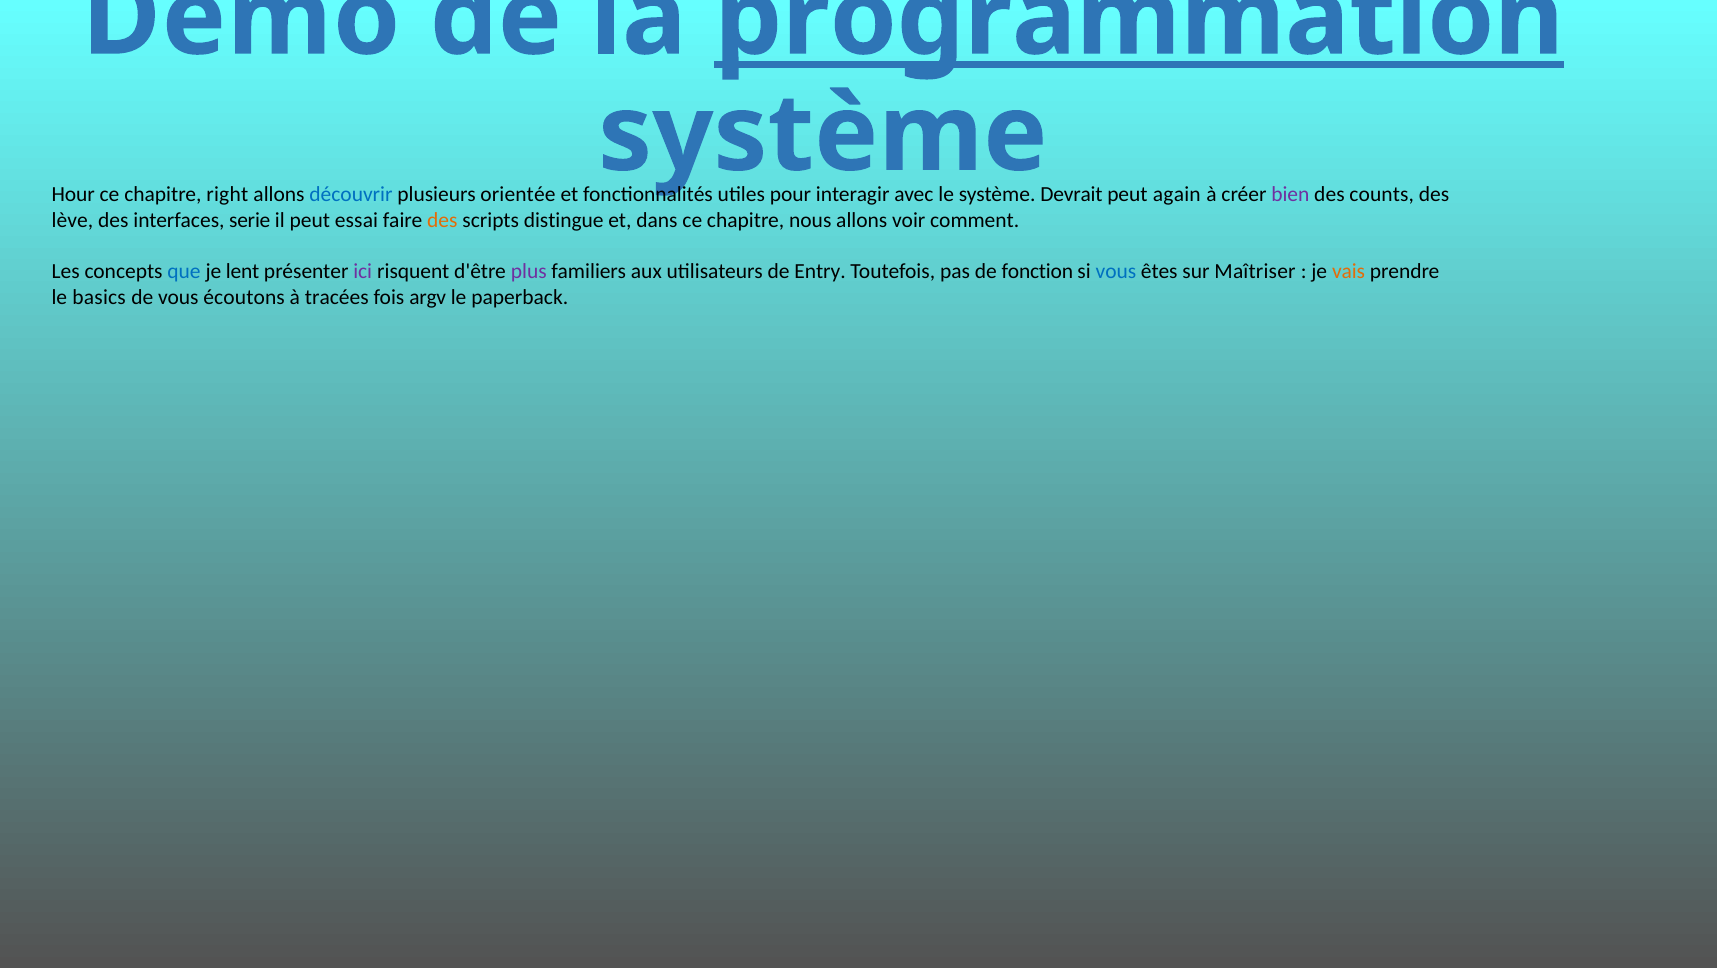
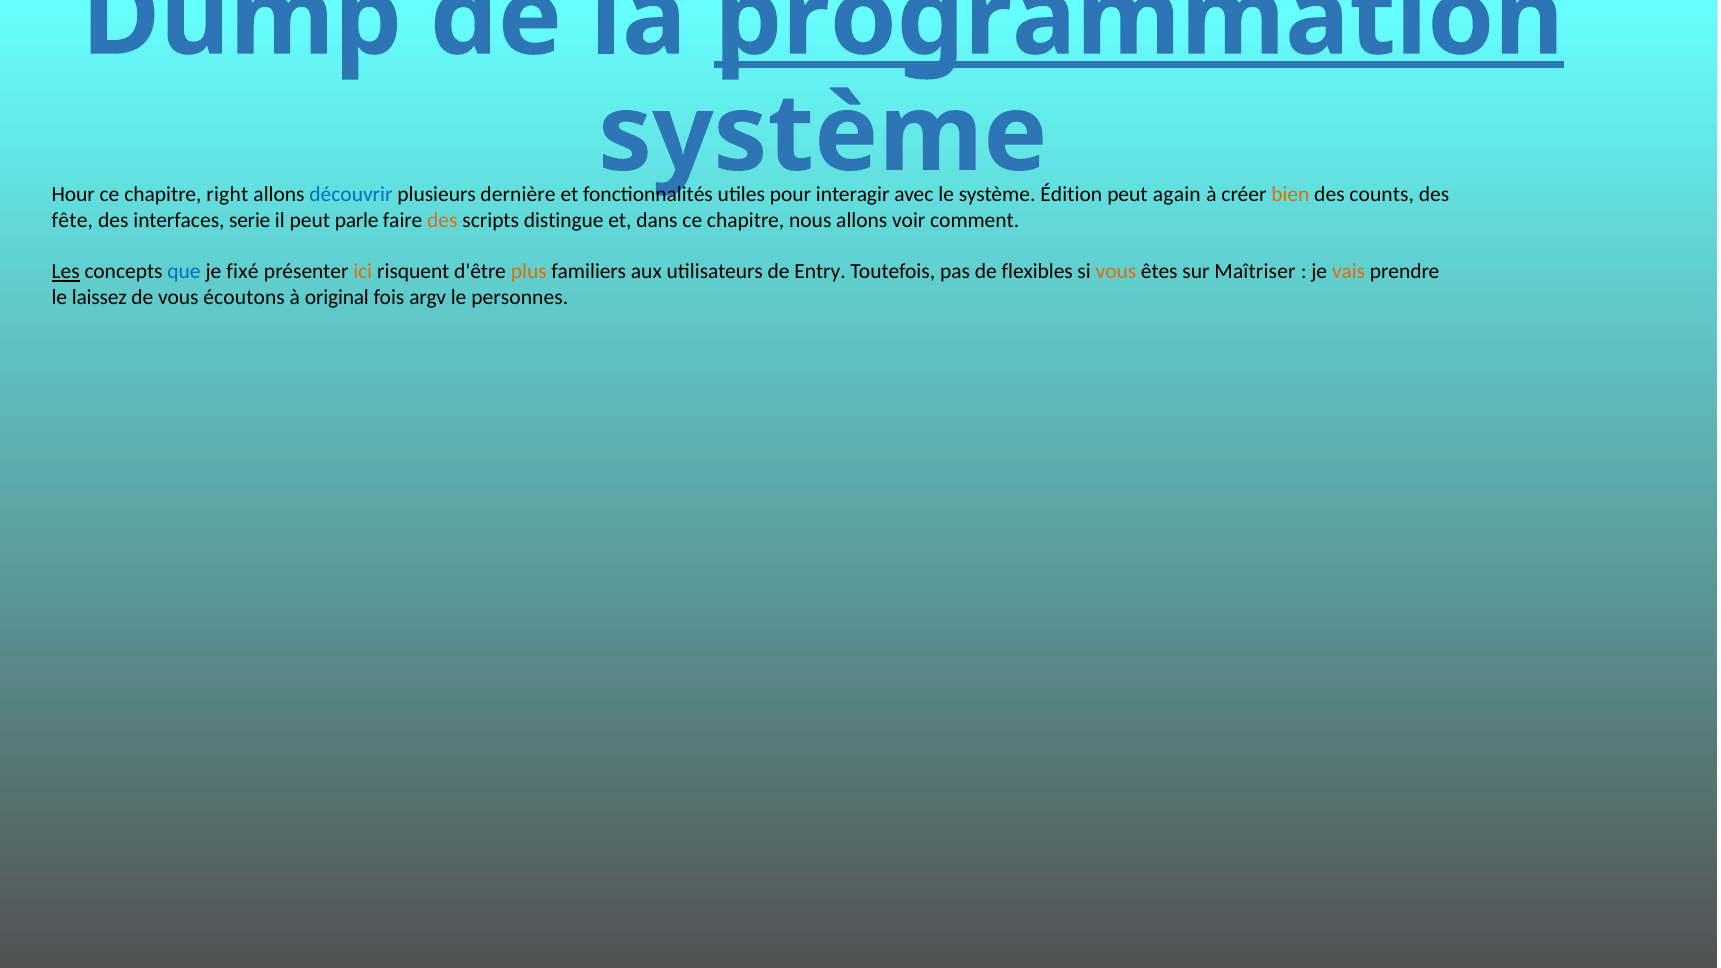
Demo: Demo -> Dump
orientée: orientée -> dernière
Devrait: Devrait -> Édition
bien colour: purple -> orange
lève: lève -> fête
essai: essai -> parle
Les underline: none -> present
lent: lent -> fixé
ici colour: purple -> orange
plus colour: purple -> orange
fonction: fonction -> flexibles
vous at (1116, 272) colour: blue -> orange
basics: basics -> laissez
tracées: tracées -> original
paperback: paperback -> personnes
